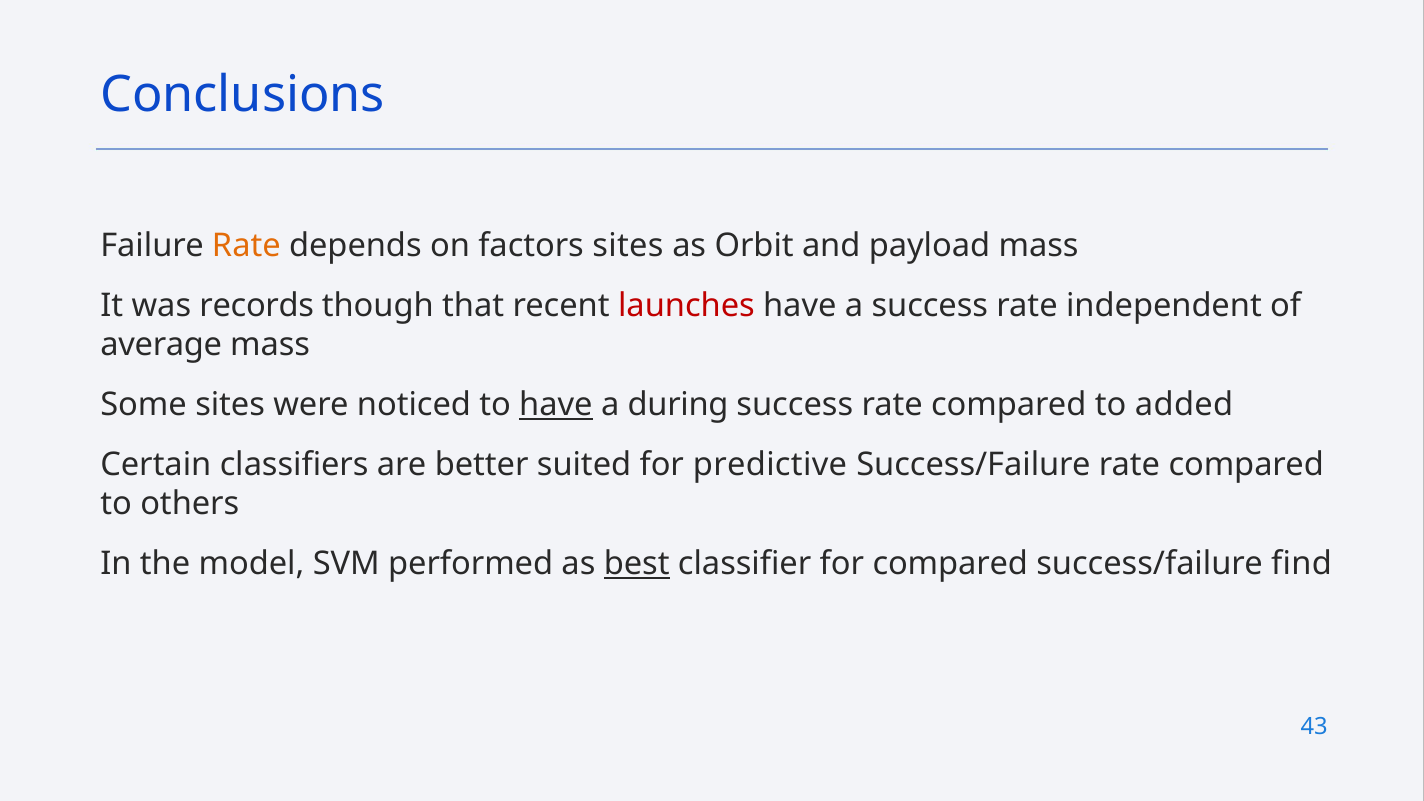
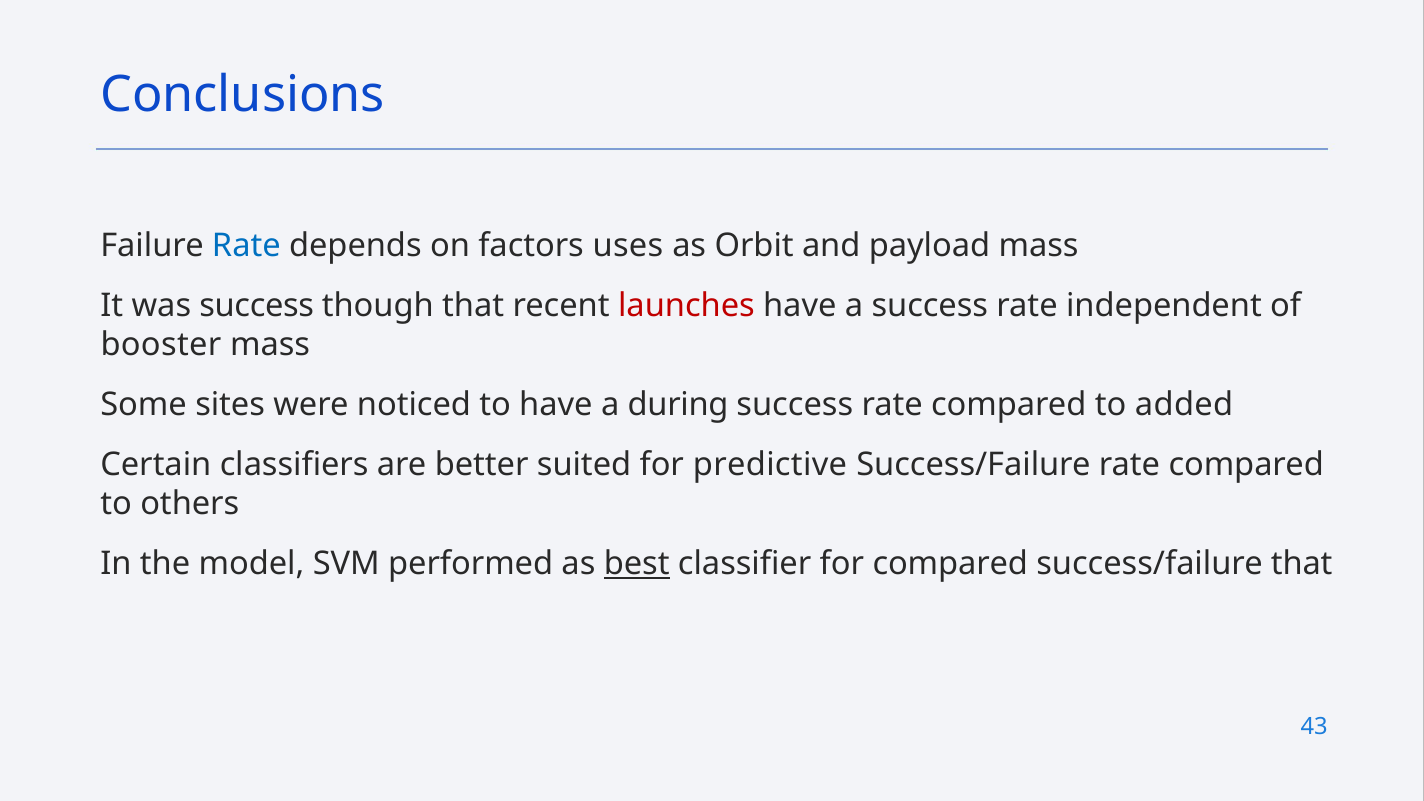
Rate at (246, 246) colour: orange -> blue
factors sites: sites -> uses
was records: records -> success
average: average -> booster
have at (556, 405) underline: present -> none
success/failure find: find -> that
